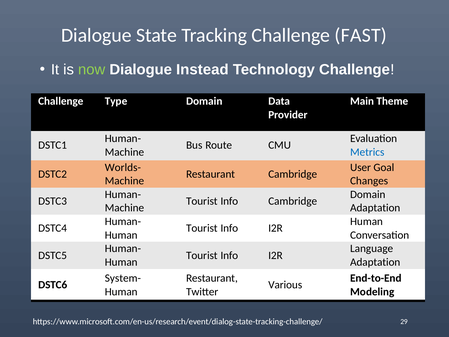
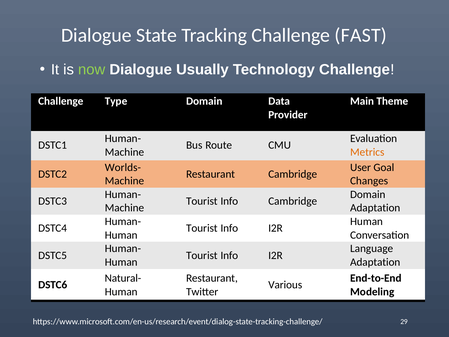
Instead: Instead -> Usually
Metrics colour: blue -> orange
System-: System- -> Natural-
